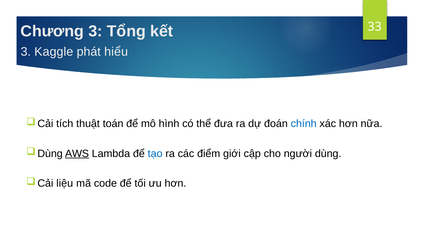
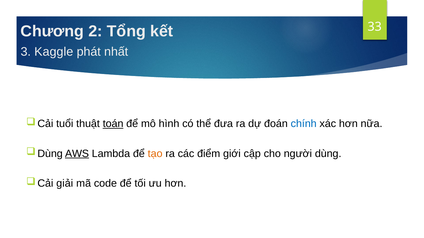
Chương 3: 3 -> 2
hiểu: hiểu -> nhất
tích: tích -> tuổi
toán underline: none -> present
tạo colour: blue -> orange
liệu: liệu -> giải
